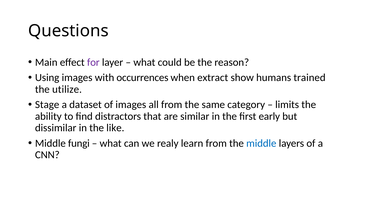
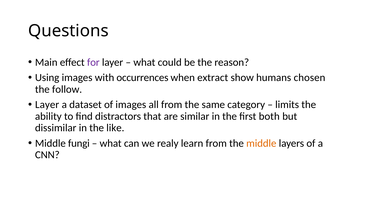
trained: trained -> chosen
utilize: utilize -> follow
Stage at (47, 105): Stage -> Layer
early: early -> both
middle at (261, 144) colour: blue -> orange
